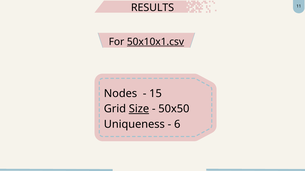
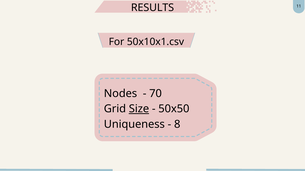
50x10x1.csv underline: present -> none
15: 15 -> 70
6: 6 -> 8
